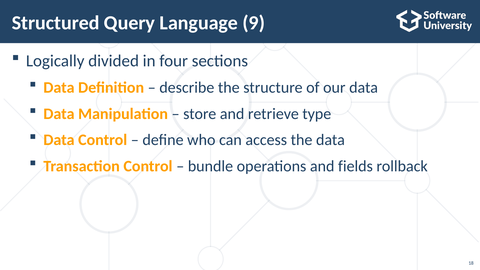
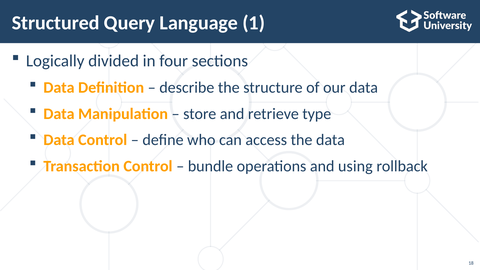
9: 9 -> 1
fields: fields -> using
